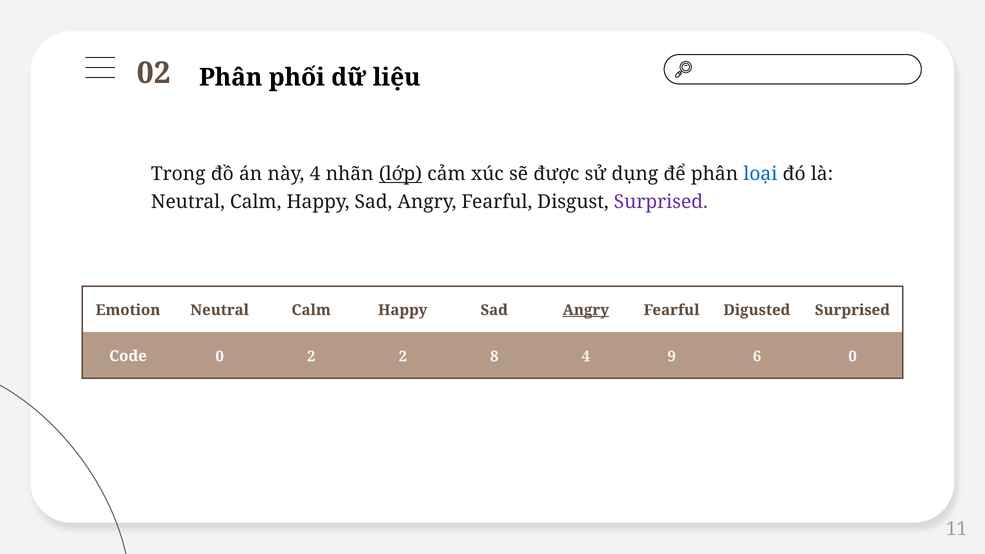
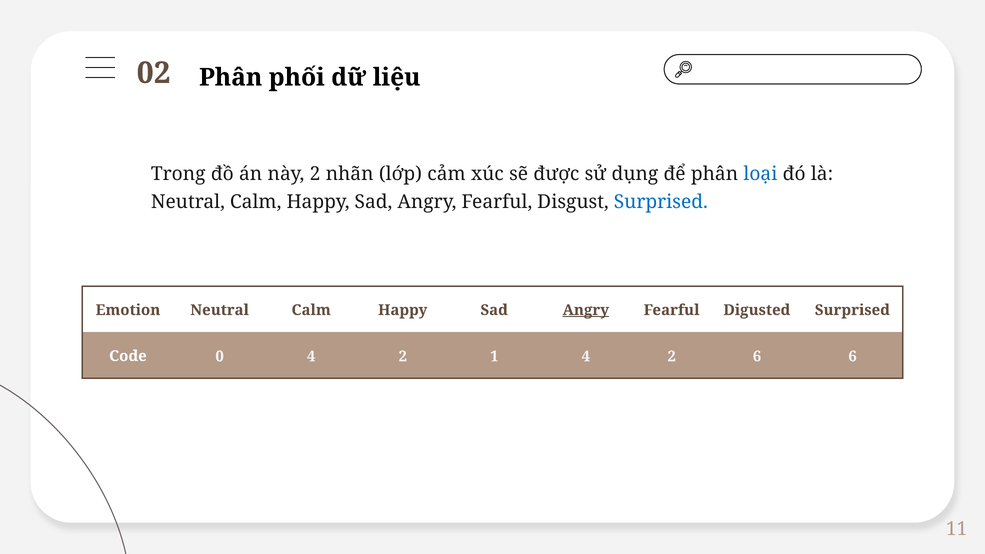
này 4: 4 -> 2
lớp underline: present -> none
Surprised at (661, 202) colour: purple -> blue
0 2: 2 -> 4
8: 8 -> 1
9 at (672, 356): 9 -> 2
6 0: 0 -> 6
